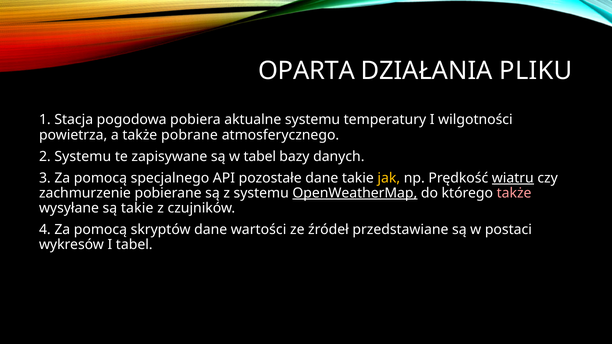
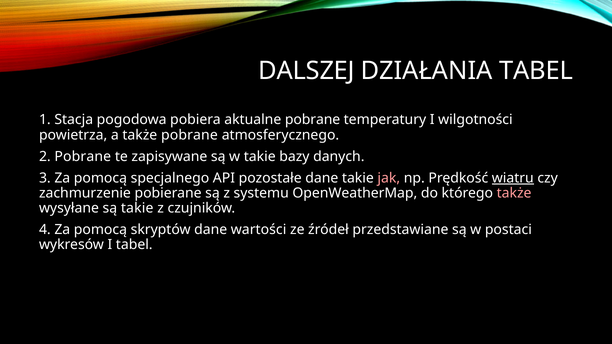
OPARTA: OPARTA -> DALSZEJ
DZIAŁANIA PLIKU: PLIKU -> TABEL
aktualne systemu: systemu -> pobrane
2 Systemu: Systemu -> Pobrane
w tabel: tabel -> takie
jak colour: yellow -> pink
OpenWeatherMap underline: present -> none
